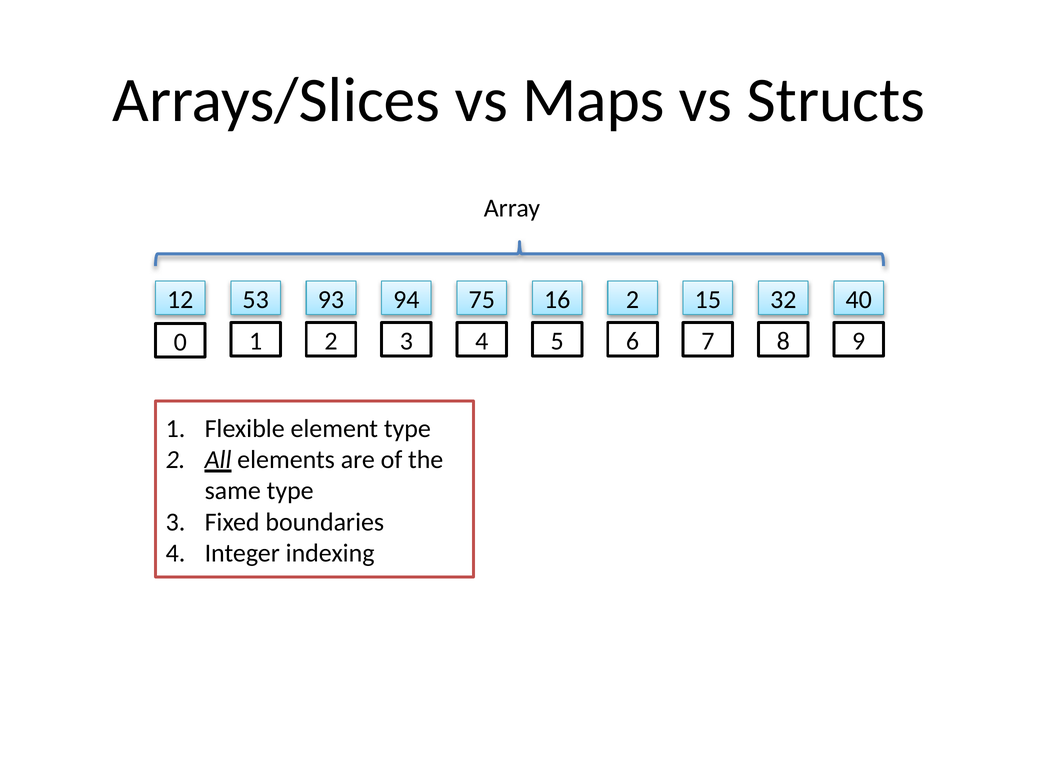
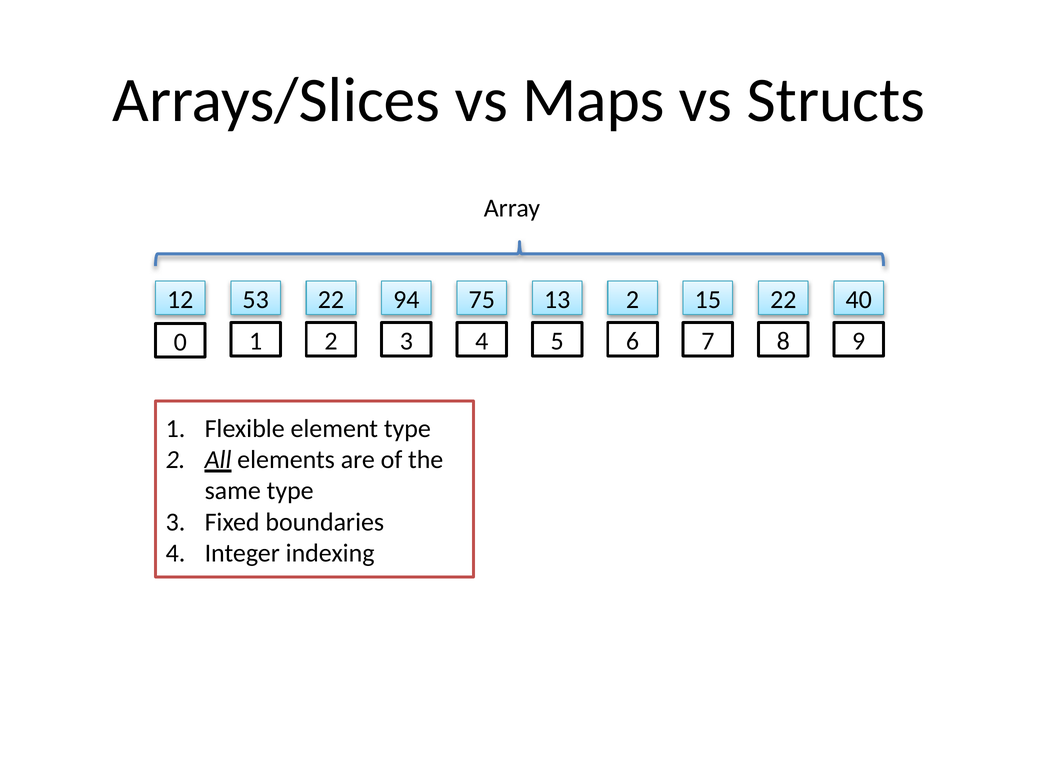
53 93: 93 -> 22
16: 16 -> 13
15 32: 32 -> 22
